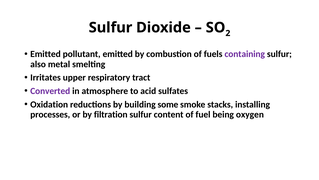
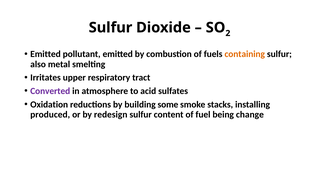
containing colour: purple -> orange
processes: processes -> produced
filtration: filtration -> redesign
oxygen: oxygen -> change
